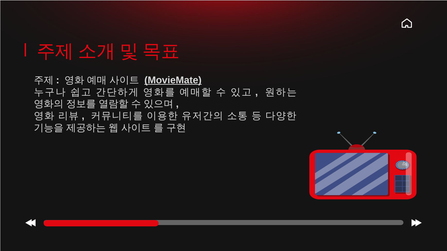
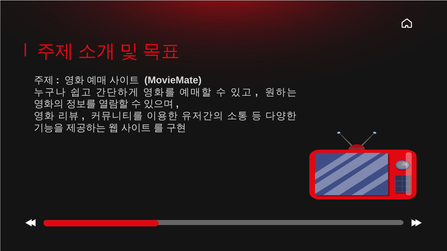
MovieMate underline: present -> none
